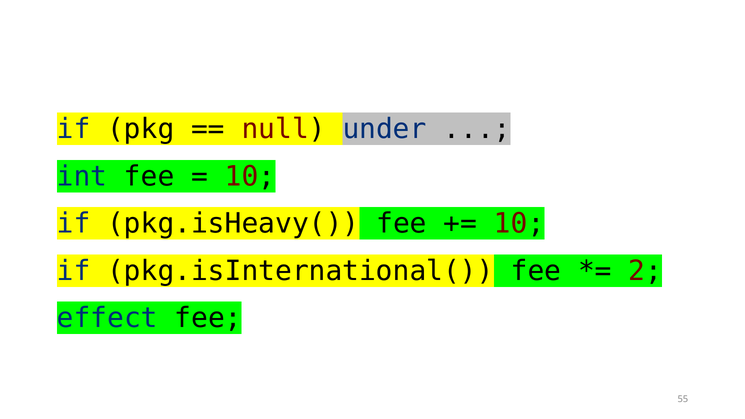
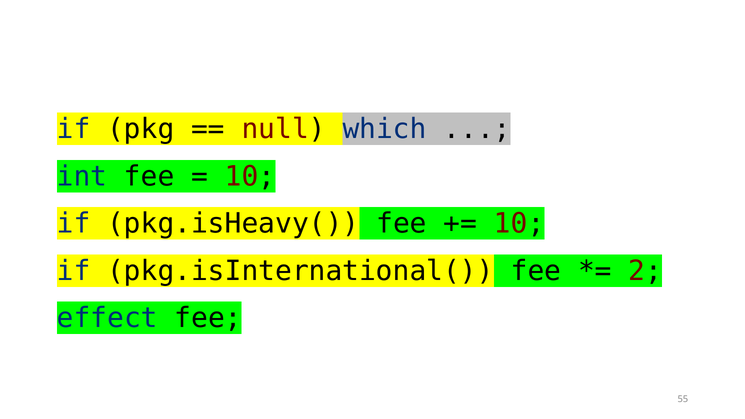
under: under -> which
